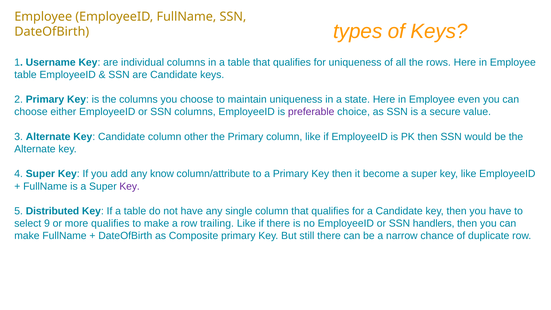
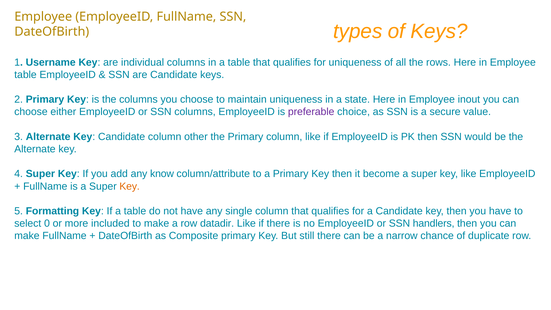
even: even -> inout
Key at (130, 186) colour: purple -> orange
Distributed: Distributed -> Formatting
9: 9 -> 0
more qualifies: qualifies -> included
trailing: trailing -> datadir
